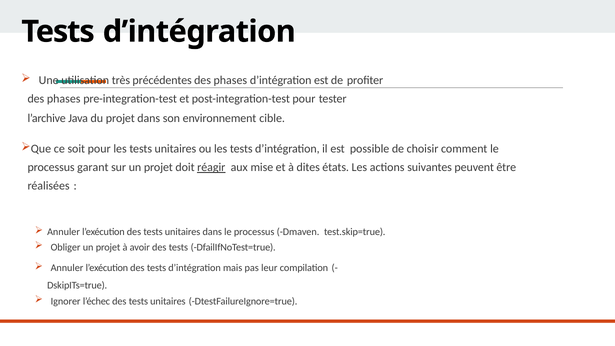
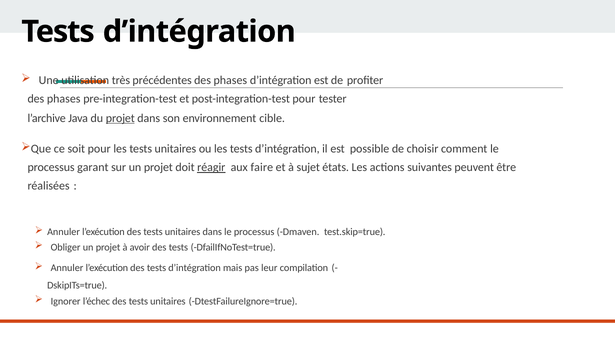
projet at (120, 118) underline: none -> present
mise: mise -> faire
dites: dites -> sujet
